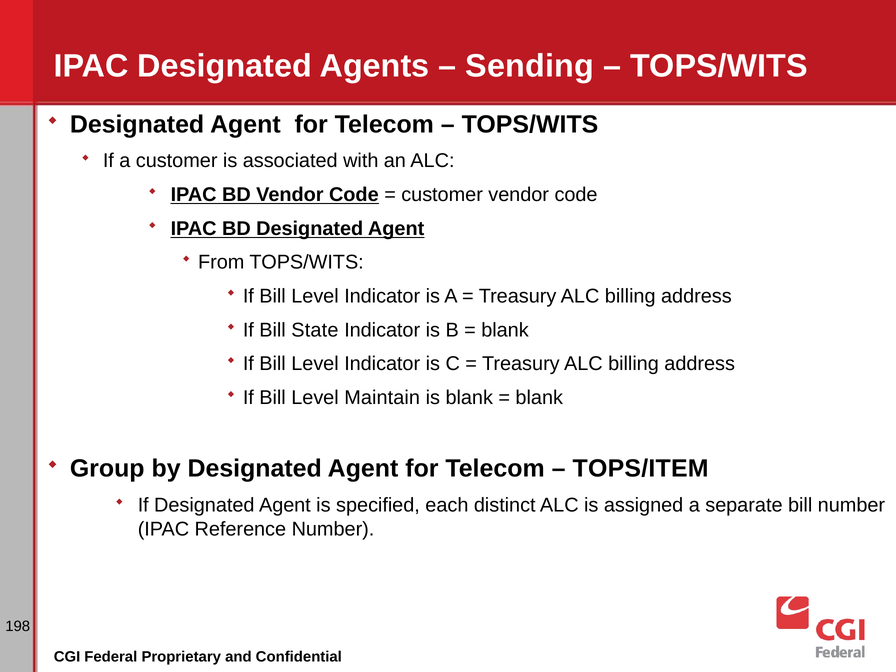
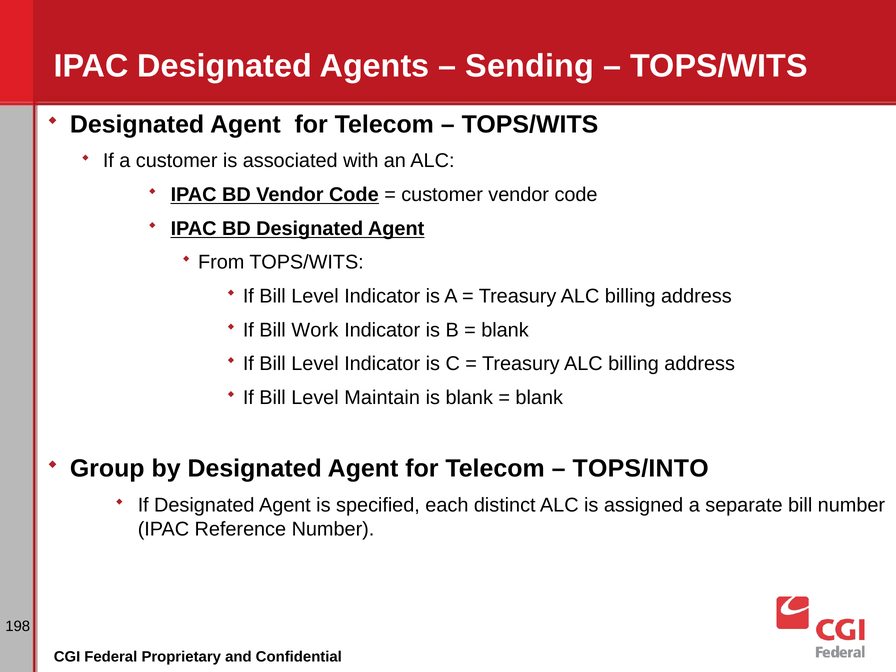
State: State -> Work
TOPS/ITEM: TOPS/ITEM -> TOPS/INTO
